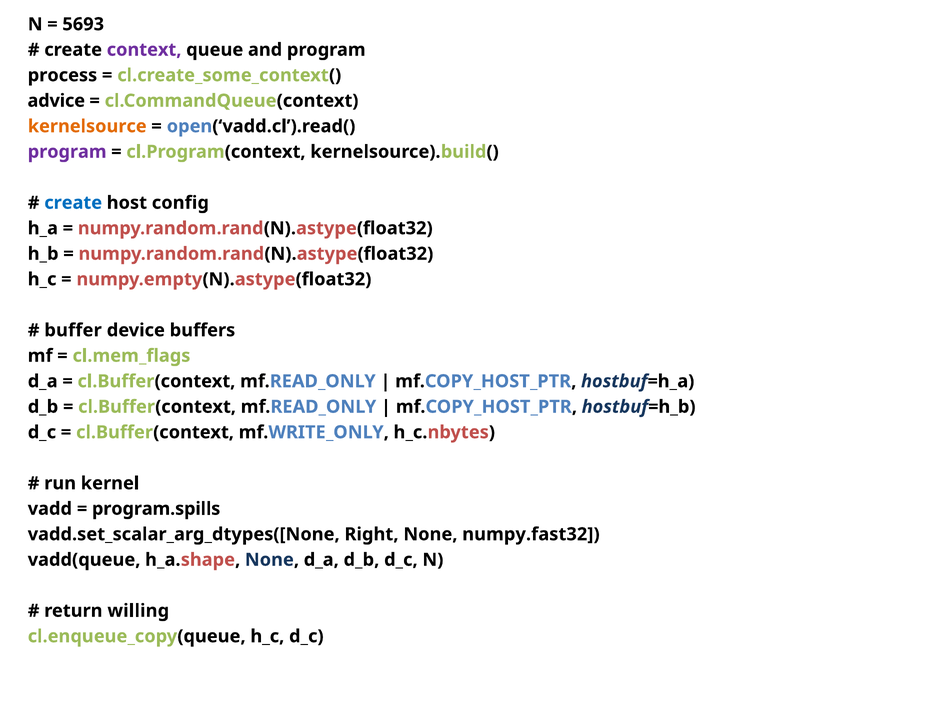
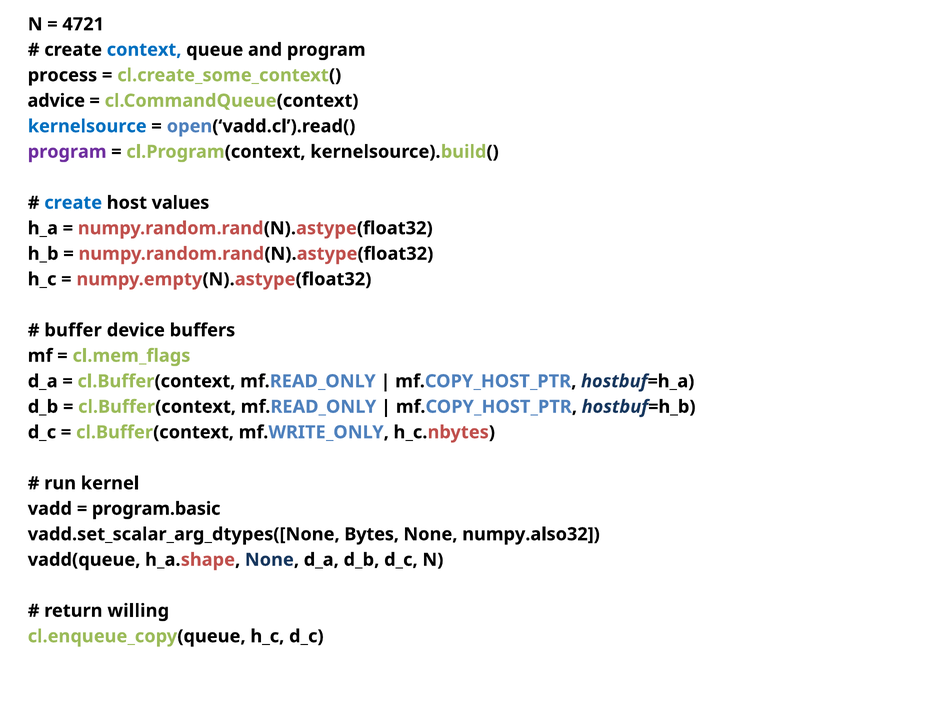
5693: 5693 -> 4721
context colour: purple -> blue
kernelsource colour: orange -> blue
config: config -> values
program.spills: program.spills -> program.basic
Right: Right -> Bytes
numpy.fast32: numpy.fast32 -> numpy.also32
